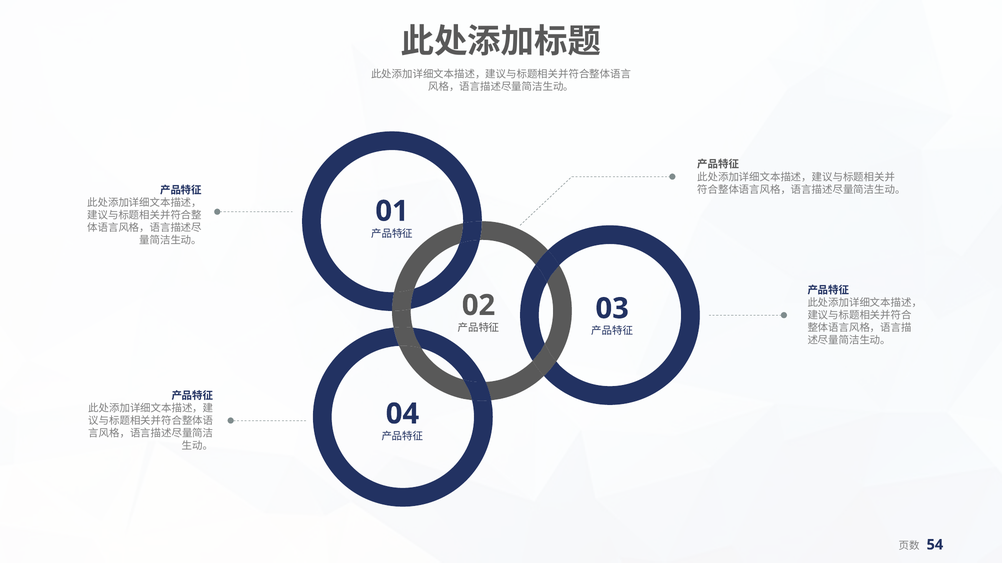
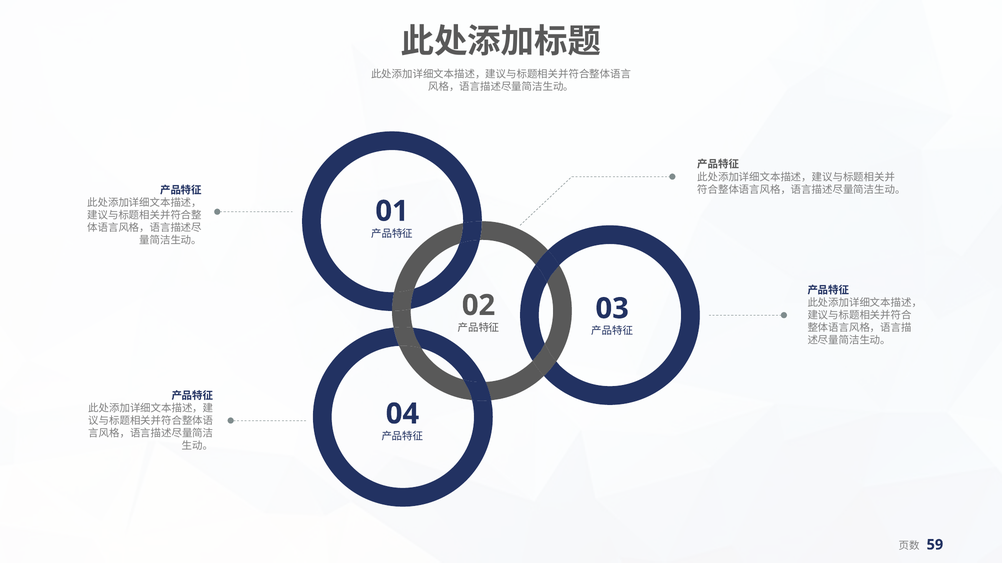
54: 54 -> 59
